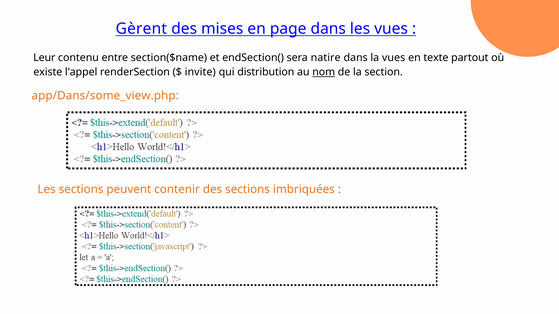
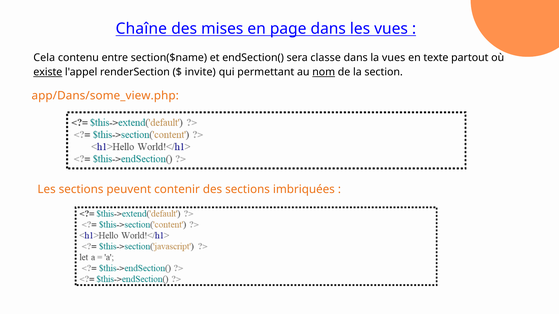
Gèrent: Gèrent -> Chaîne
Leur: Leur -> Cela
natire: natire -> classe
existe underline: none -> present
distribution: distribution -> permettant
